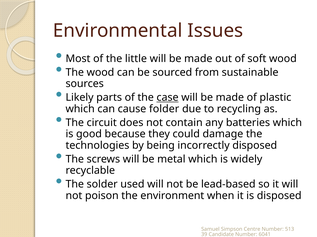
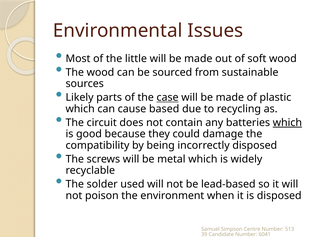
folder: folder -> based
which at (287, 123) underline: none -> present
technologies: technologies -> compatibility
